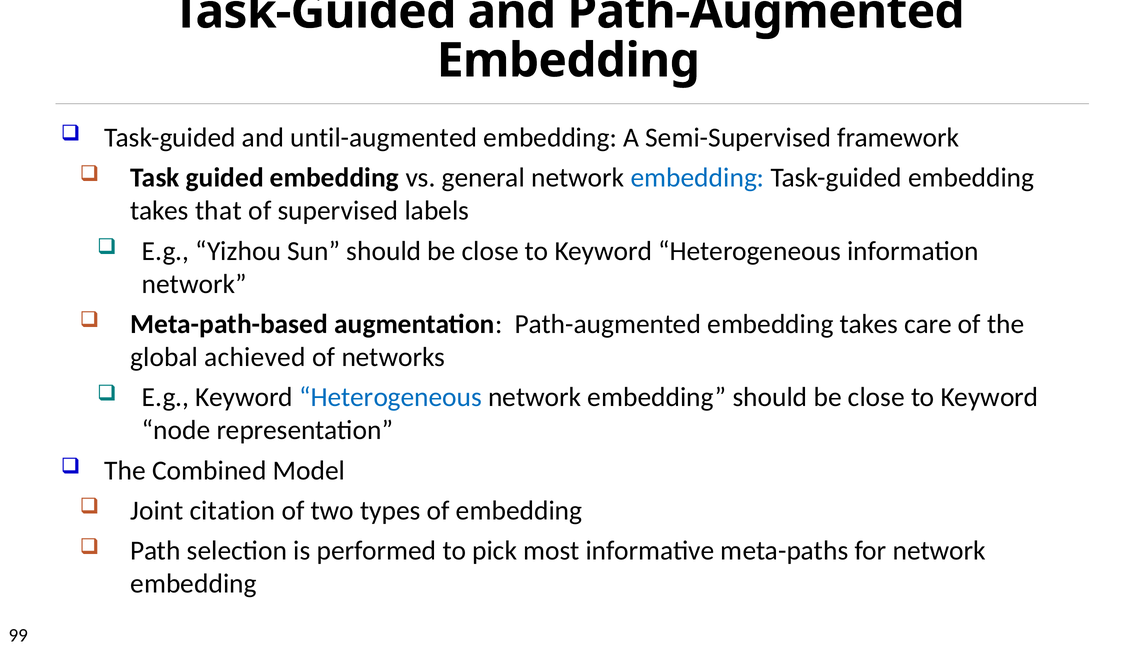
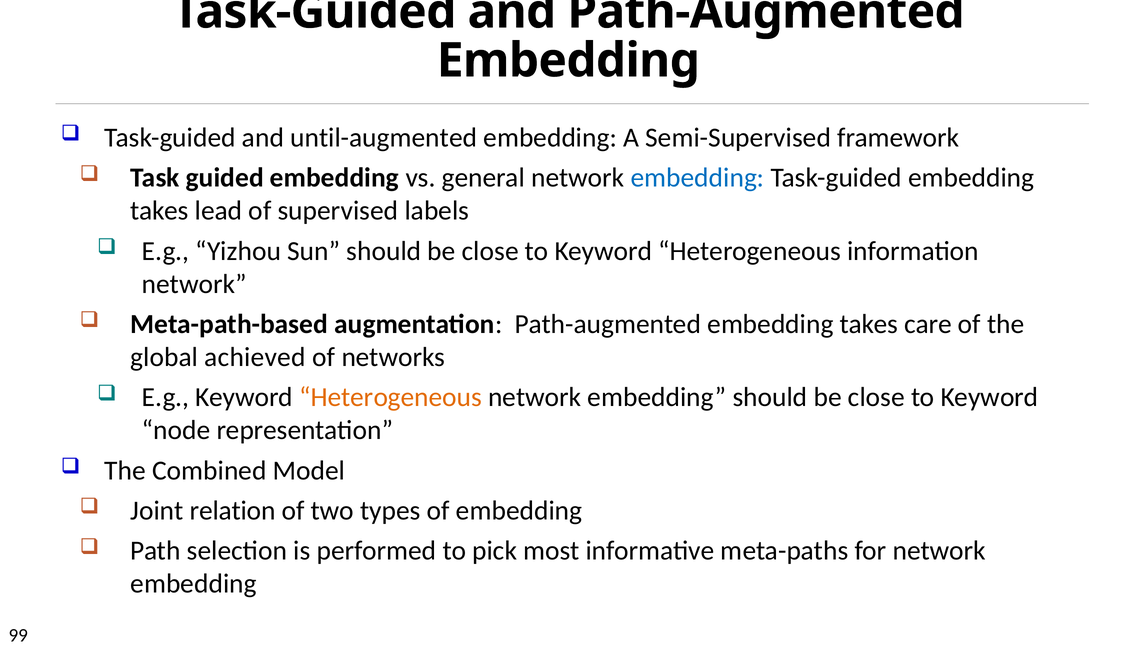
that: that -> lead
Heterogeneous at (391, 397) colour: blue -> orange
citation: citation -> relation
